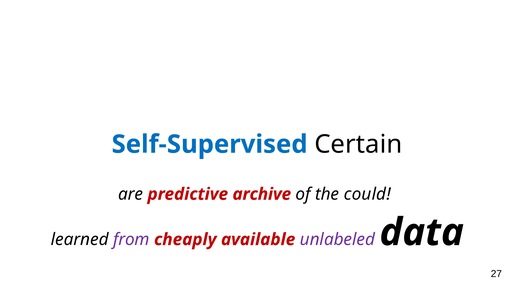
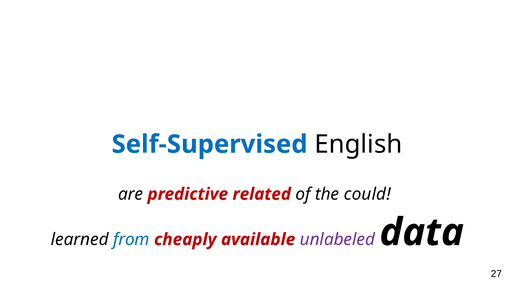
Certain: Certain -> English
archive: archive -> related
from colour: purple -> blue
